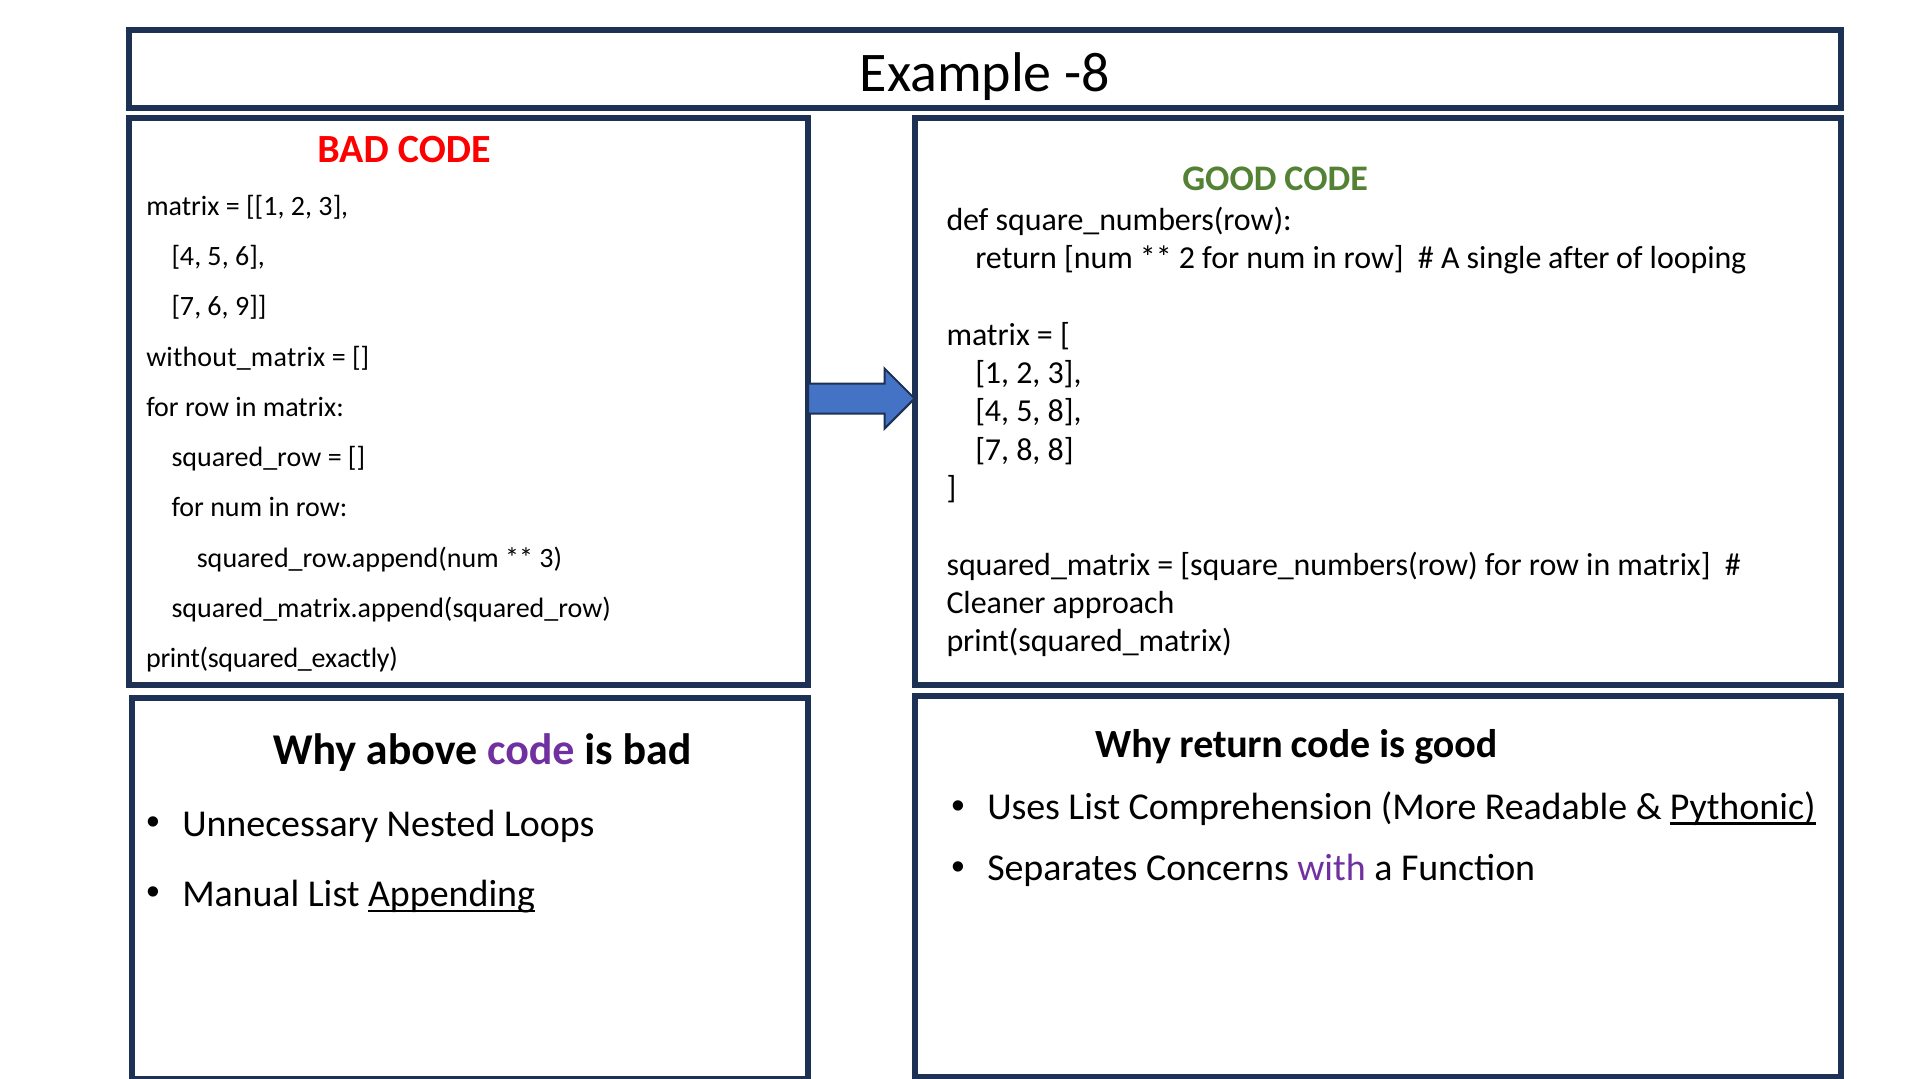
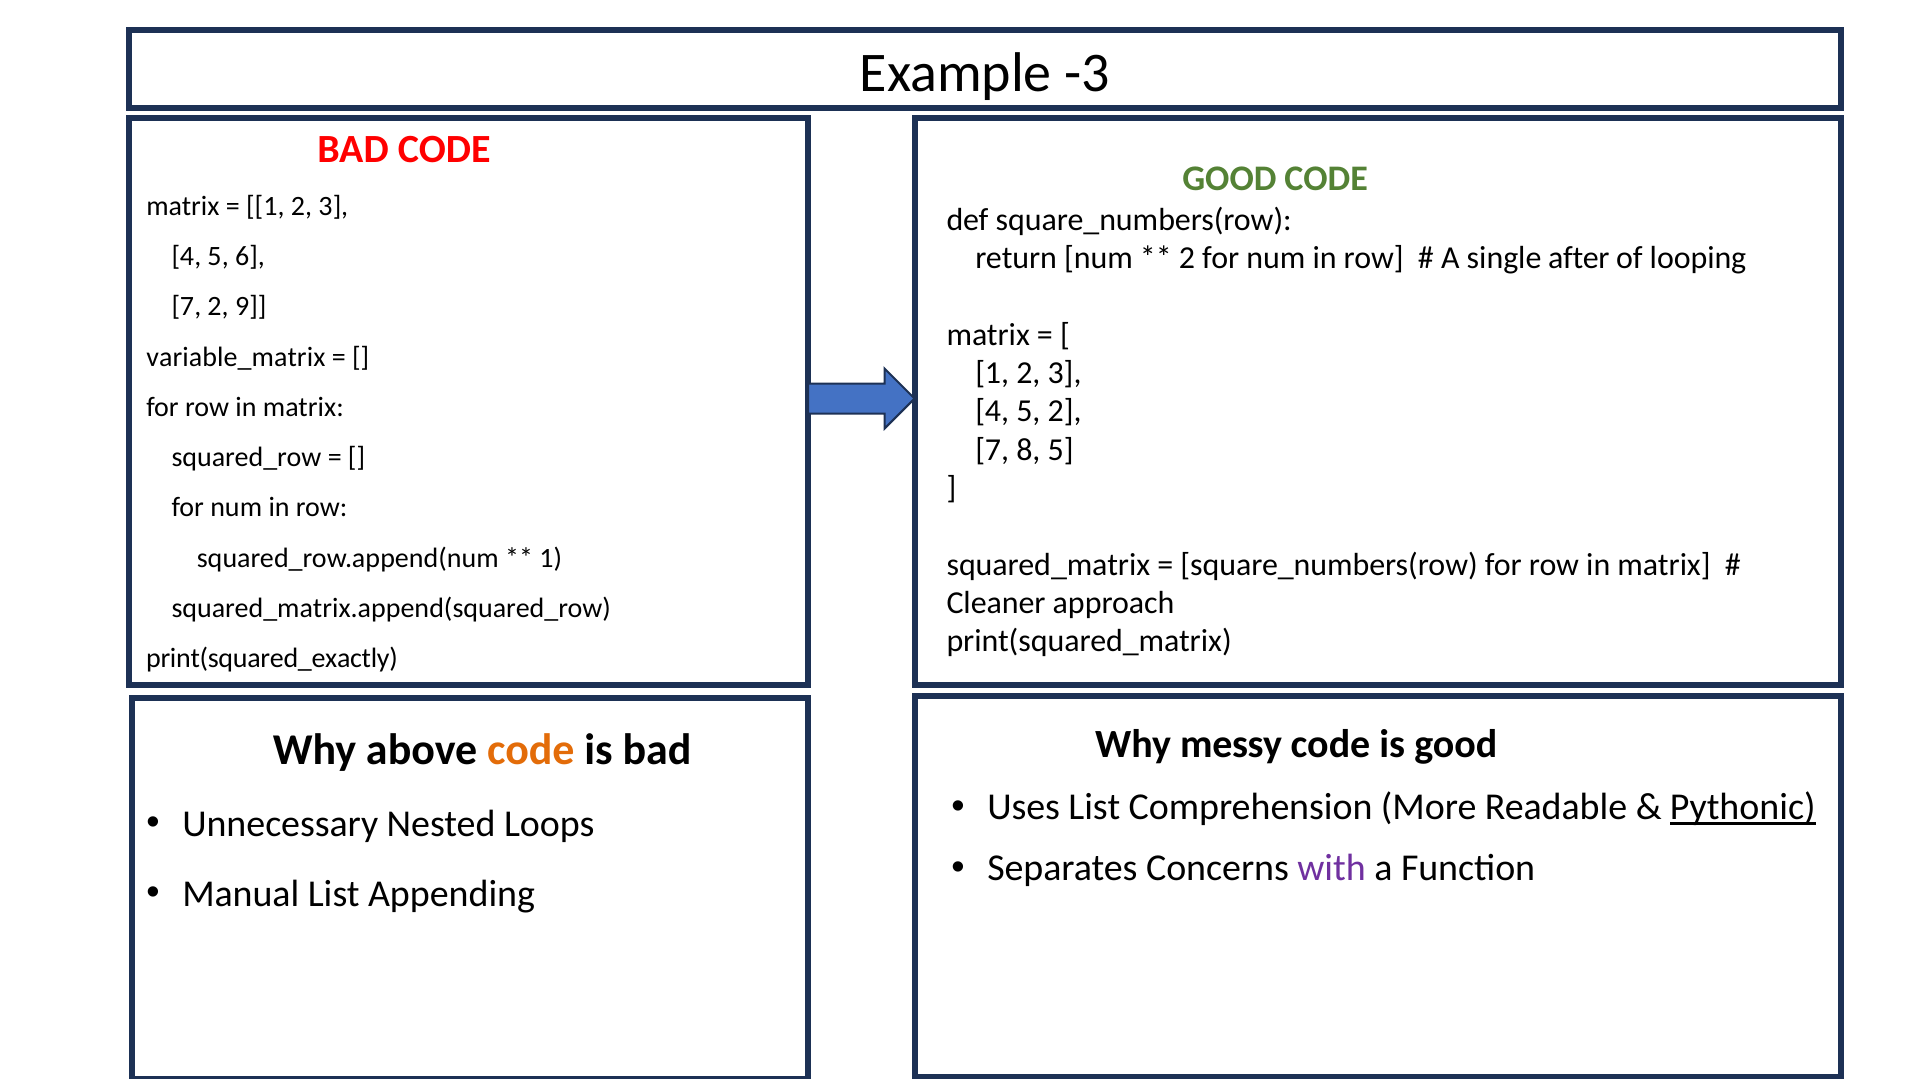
-8: -8 -> -3
7 6: 6 -> 2
without_matrix: without_matrix -> variable_matrix
5 8: 8 -> 2
8 8: 8 -> 5
3 at (551, 558): 3 -> 1
Why return: return -> messy
code at (531, 751) colour: purple -> orange
Appending underline: present -> none
